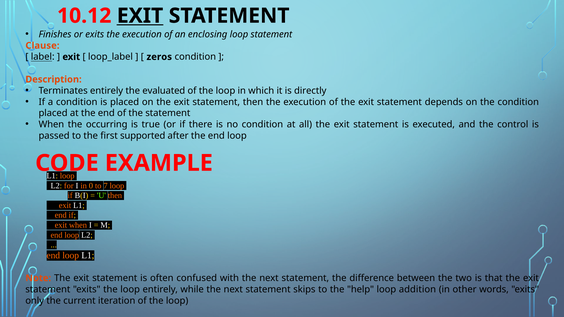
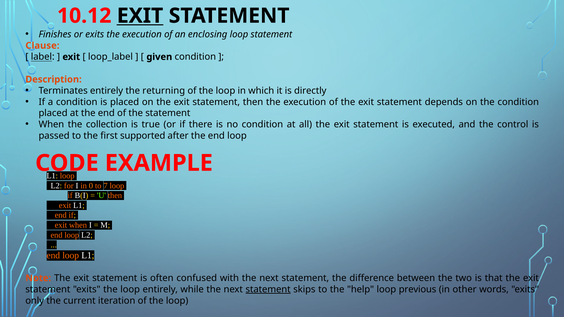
zeros: zeros -> given
evaluated: evaluated -> returning
occurring: occurring -> collection
statement at (268, 290) underline: none -> present
addition: addition -> previous
